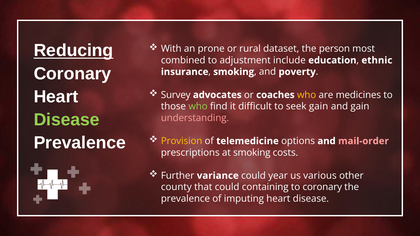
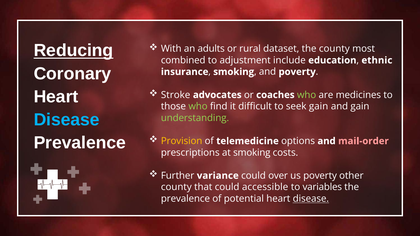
prone: prone -> adults
the person: person -> county
Survey: Survey -> Stroke
who at (307, 95) colour: yellow -> light green
Disease at (67, 120) colour: light green -> light blue
understanding colour: pink -> light green
year: year -> over
us various: various -> poverty
containing: containing -> accessible
to coronary: coronary -> variables
imputing: imputing -> potential
disease at (311, 199) underline: none -> present
